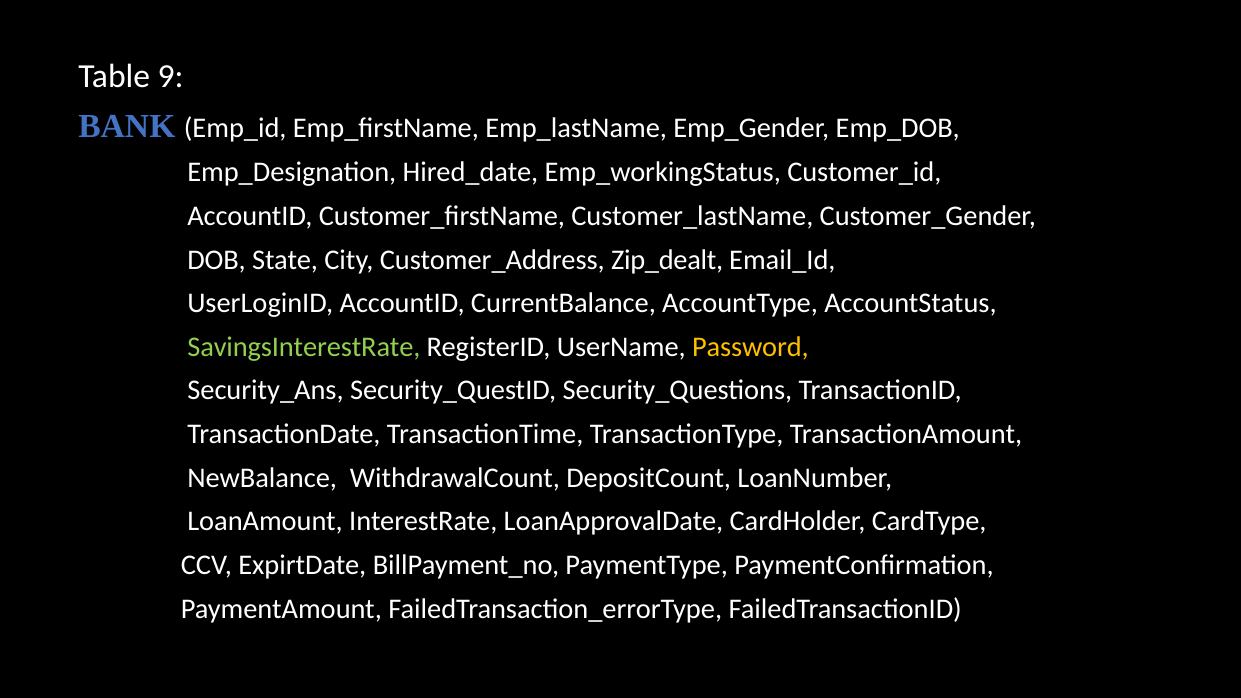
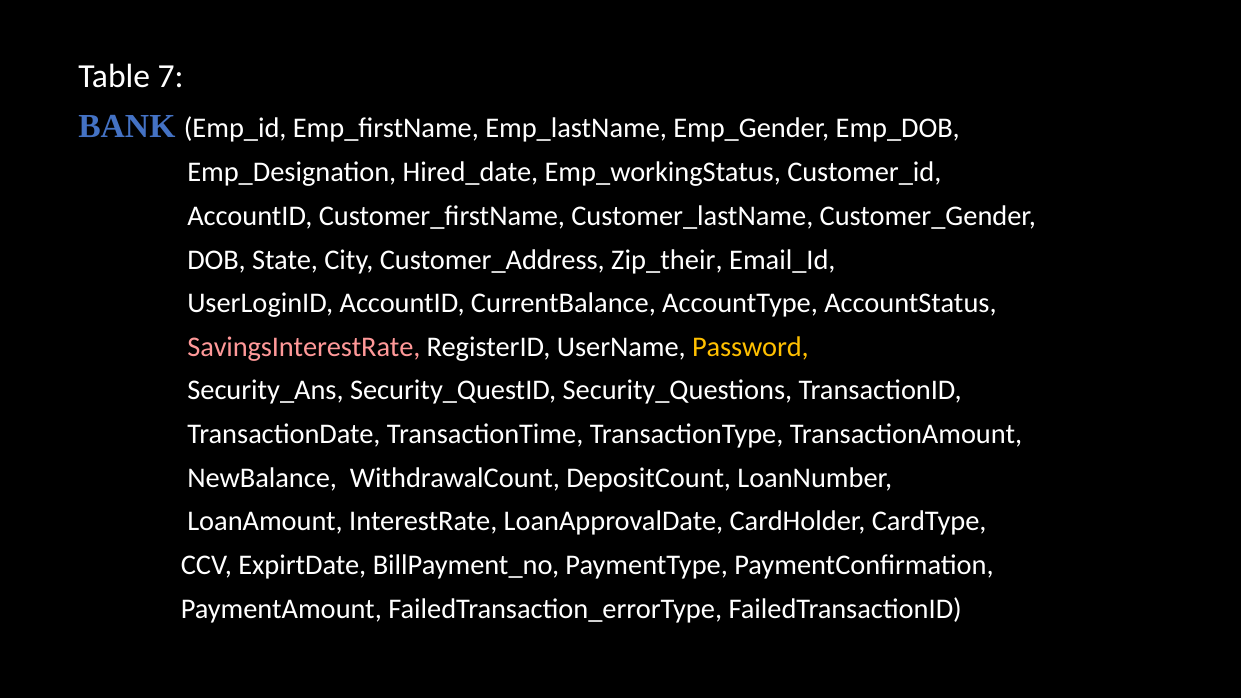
9: 9 -> 7
Zip_dealt: Zip_dealt -> Zip_their
SavingsInterestRate colour: light green -> pink
